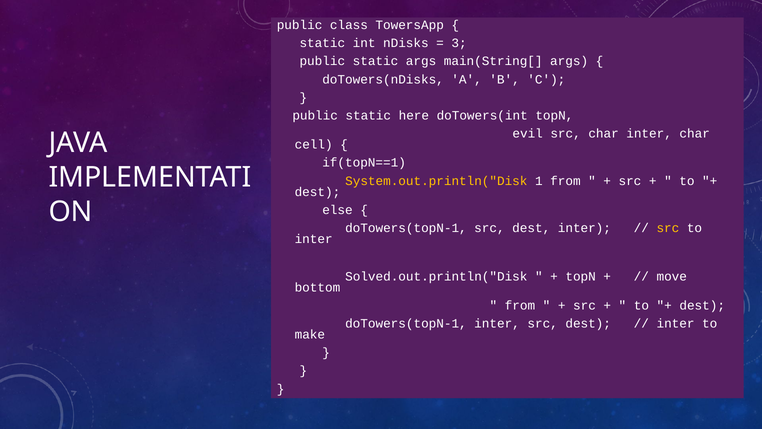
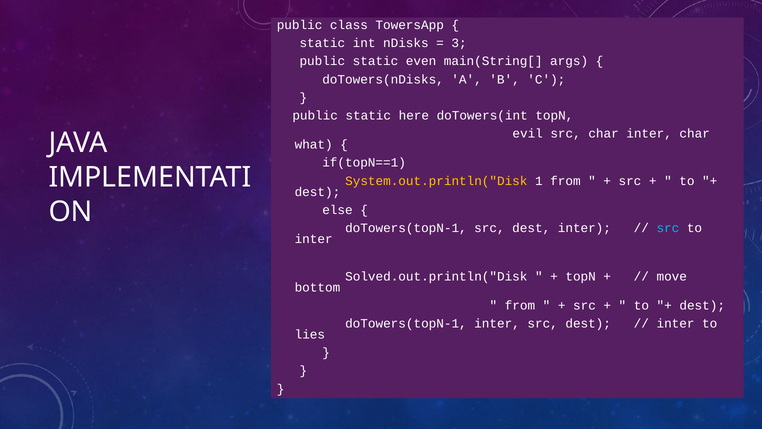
static args: args -> even
cell: cell -> what
src at (668, 228) colour: yellow -> light blue
make: make -> lies
